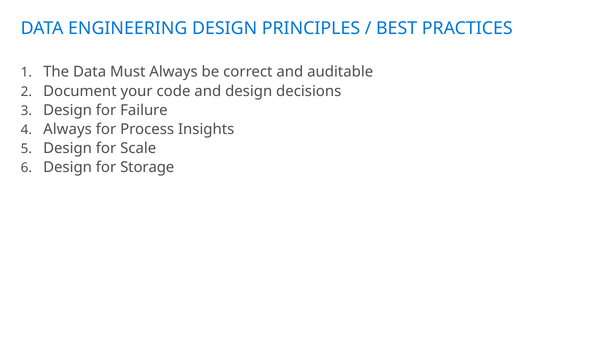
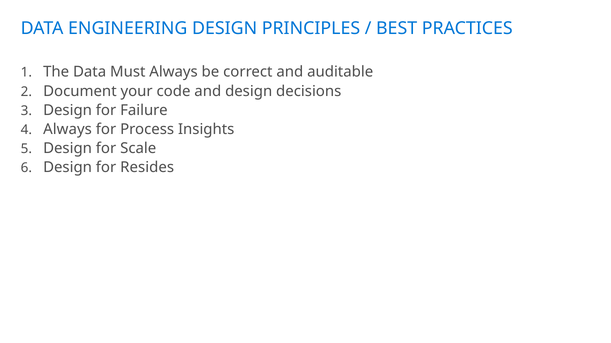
Storage: Storage -> Resides
